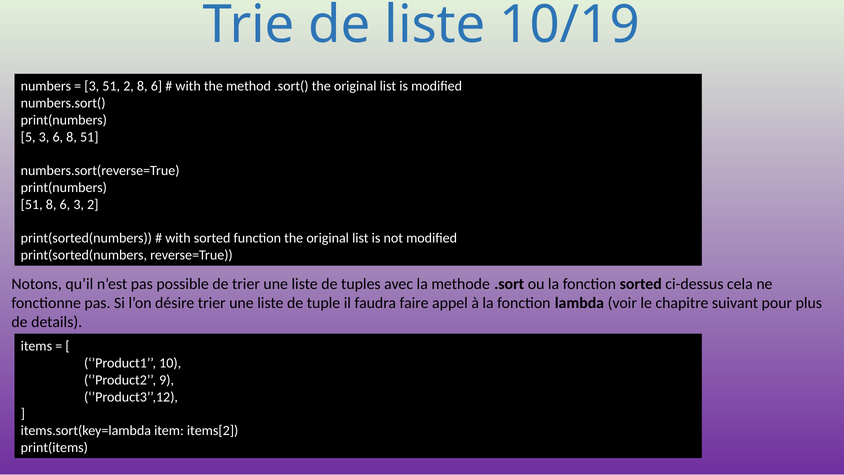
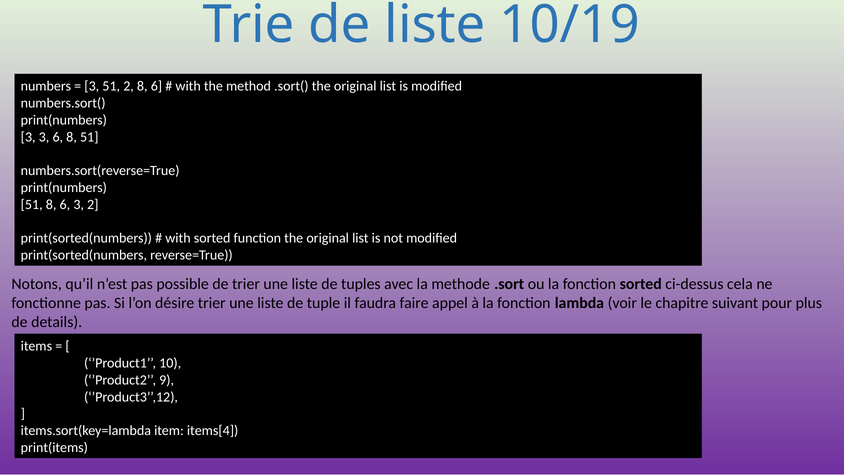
5 at (28, 137): 5 -> 3
items[2: items[2 -> items[4
